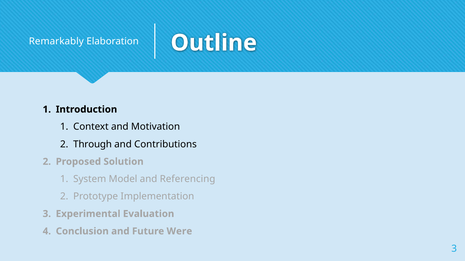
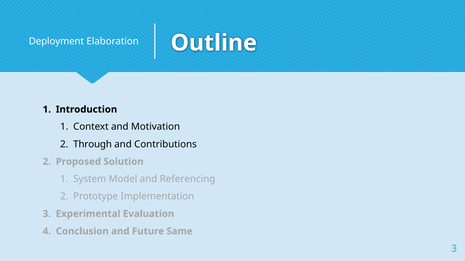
Remarkably: Remarkably -> Deployment
Were: Were -> Same
